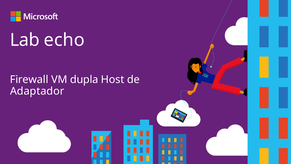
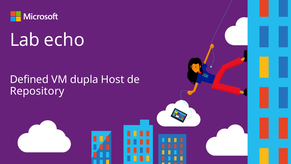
Firewall: Firewall -> Defined
Adaptador: Adaptador -> Repository
